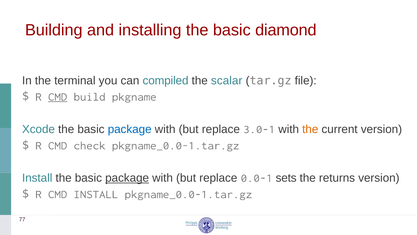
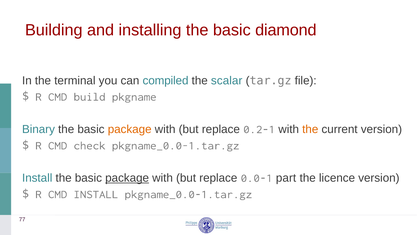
CMD at (58, 97) underline: present -> none
Xcode: Xcode -> Binary
package at (130, 129) colour: blue -> orange
3.0-1: 3.0-1 -> 0.2-1
sets: sets -> part
returns: returns -> licence
